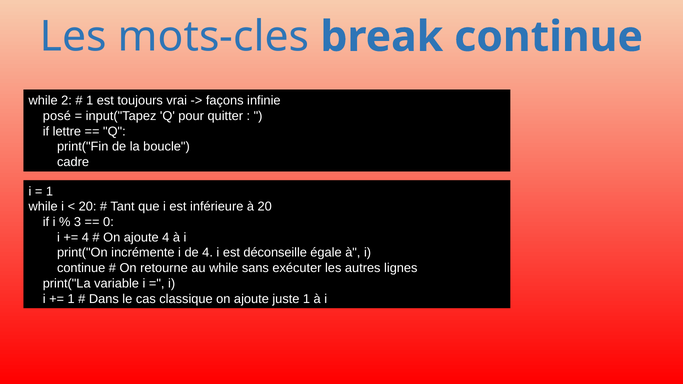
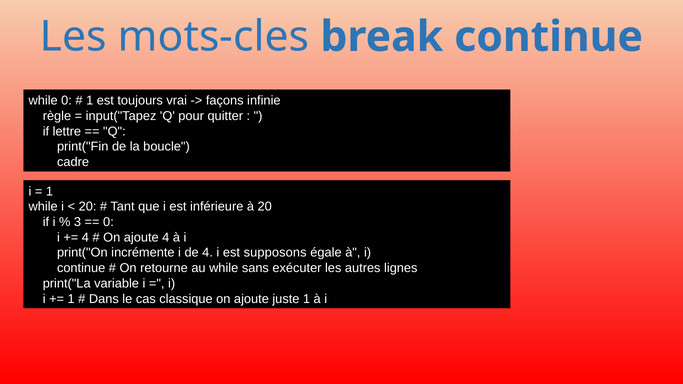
while 2: 2 -> 0
posé: posé -> règle
déconseille: déconseille -> supposons
